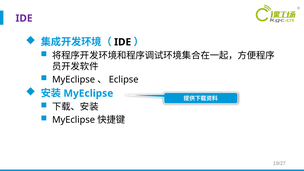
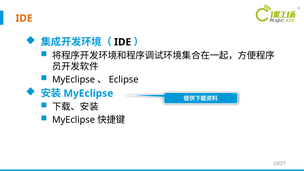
IDE at (24, 18) colour: purple -> orange
